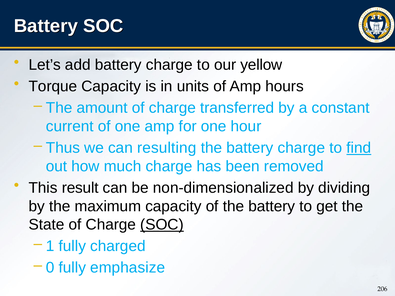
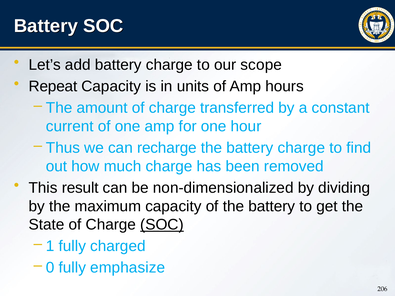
yellow: yellow -> scope
Torque: Torque -> Repeat
resulting: resulting -> recharge
find underline: present -> none
